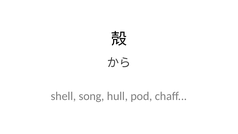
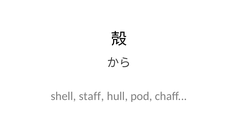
song: song -> staff
